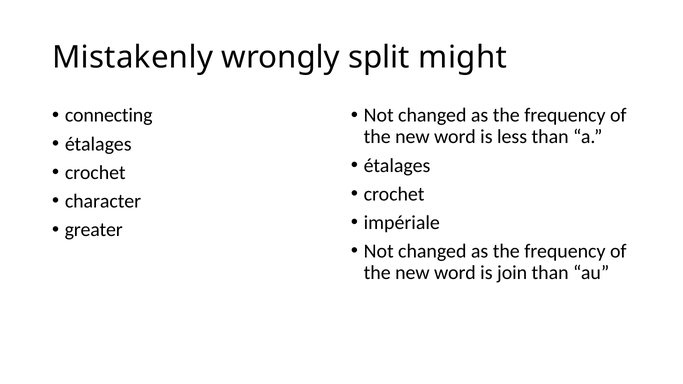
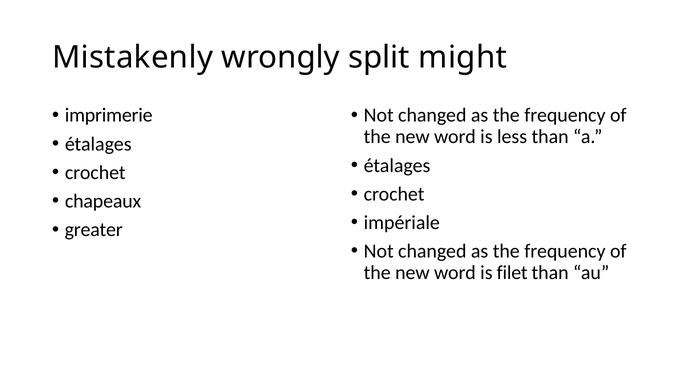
connecting: connecting -> imprimerie
character: character -> chapeaux
join: join -> filet
